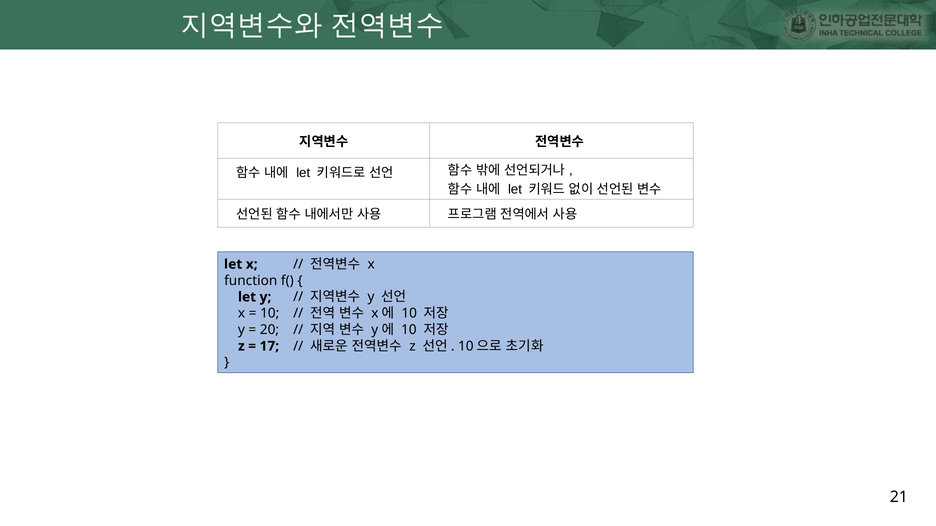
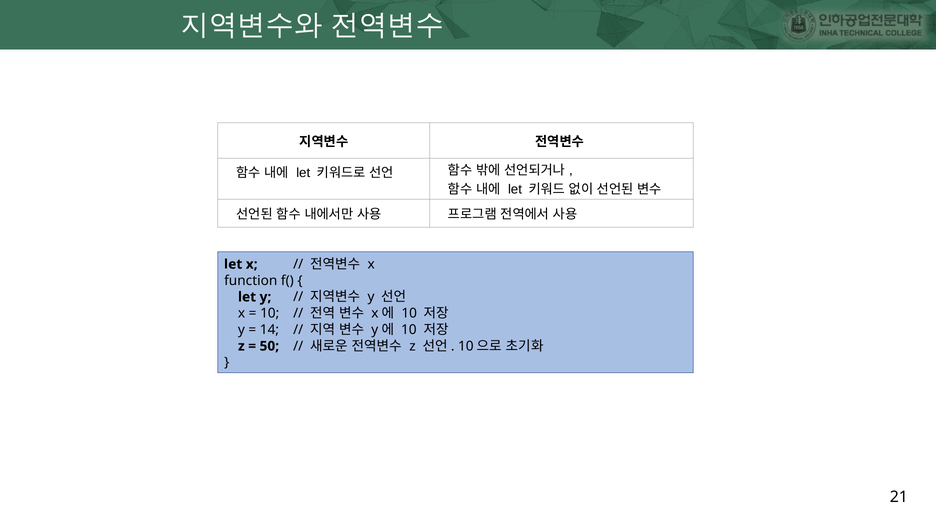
20: 20 -> 14
17: 17 -> 50
